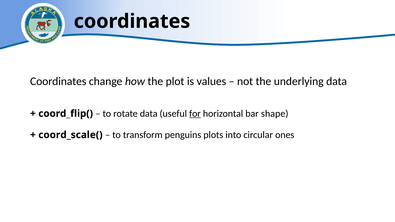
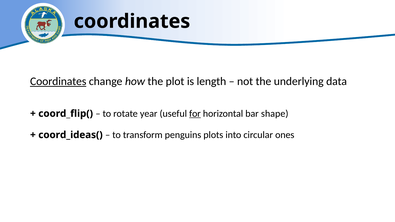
Coordinates at (58, 81) underline: none -> present
values: values -> length
rotate data: data -> year
coord_scale(: coord_scale( -> coord_ideas(
